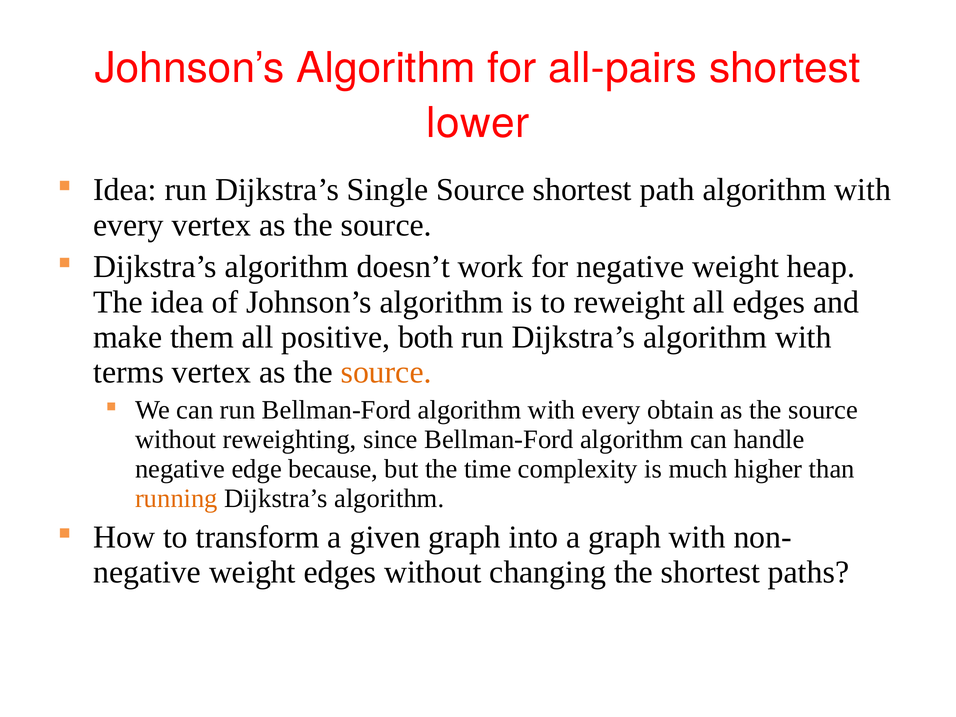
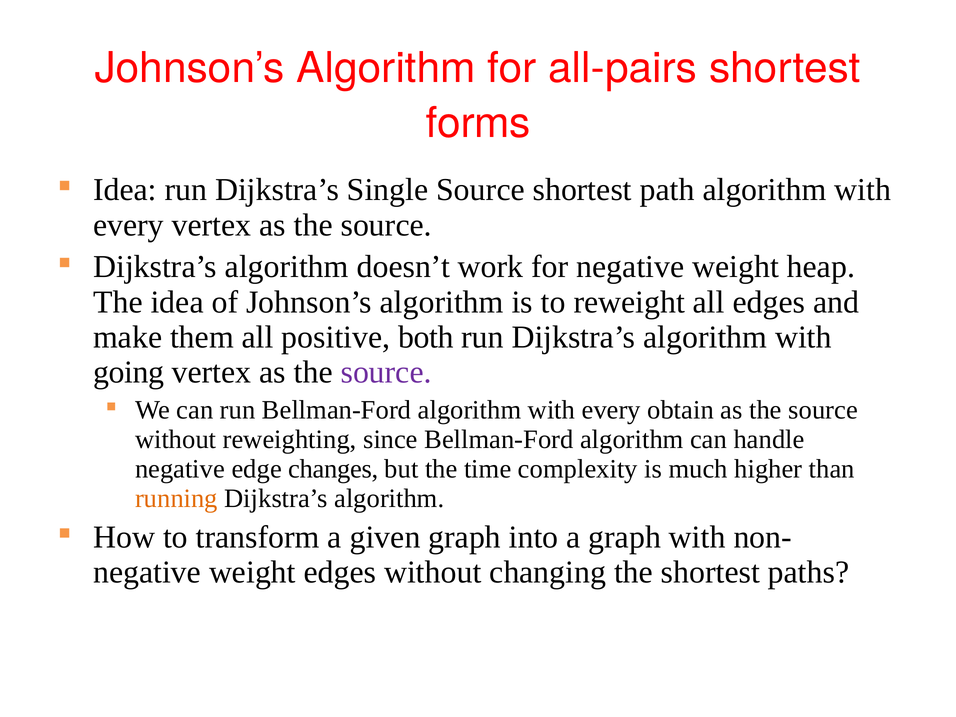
lower: lower -> forms
terms: terms -> going
source at (386, 372) colour: orange -> purple
because: because -> changes
